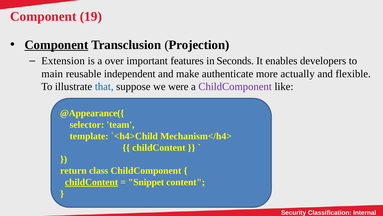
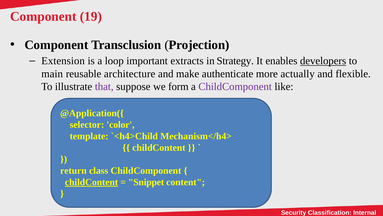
Component at (56, 45) underline: present -> none
over: over -> loop
features: features -> extracts
Seconds: Seconds -> Strategy
developers underline: none -> present
independent: independent -> architecture
that colour: blue -> purple
were: were -> form
@Appearance({: @Appearance({ -> @Application({
team: team -> color
